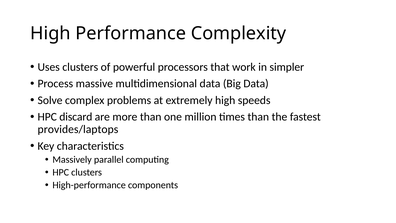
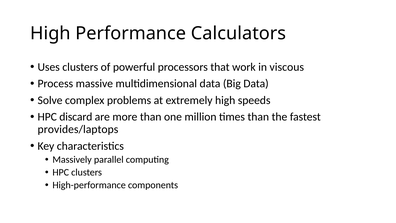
Complexity: Complexity -> Calculators
simpler: simpler -> viscous
